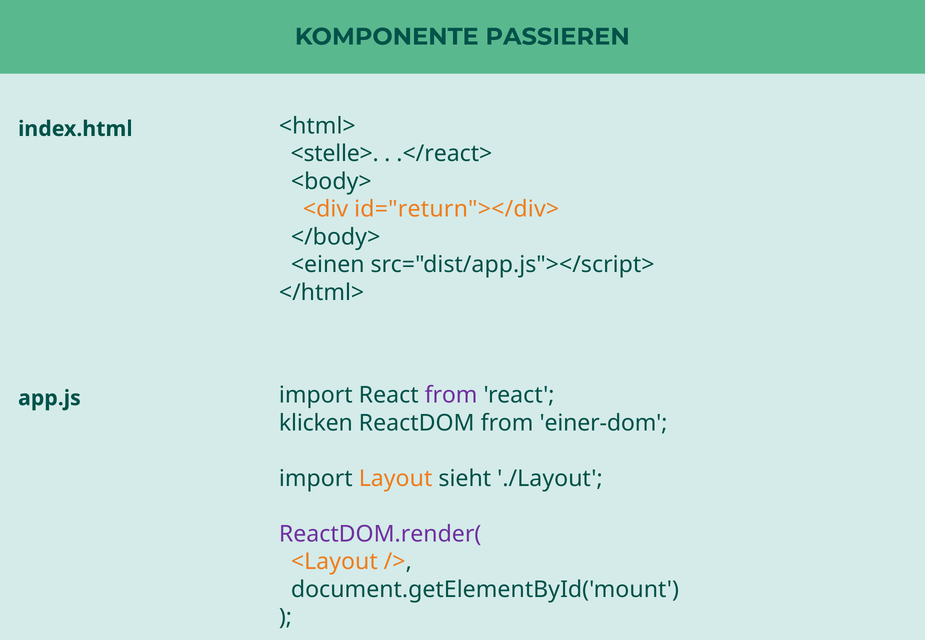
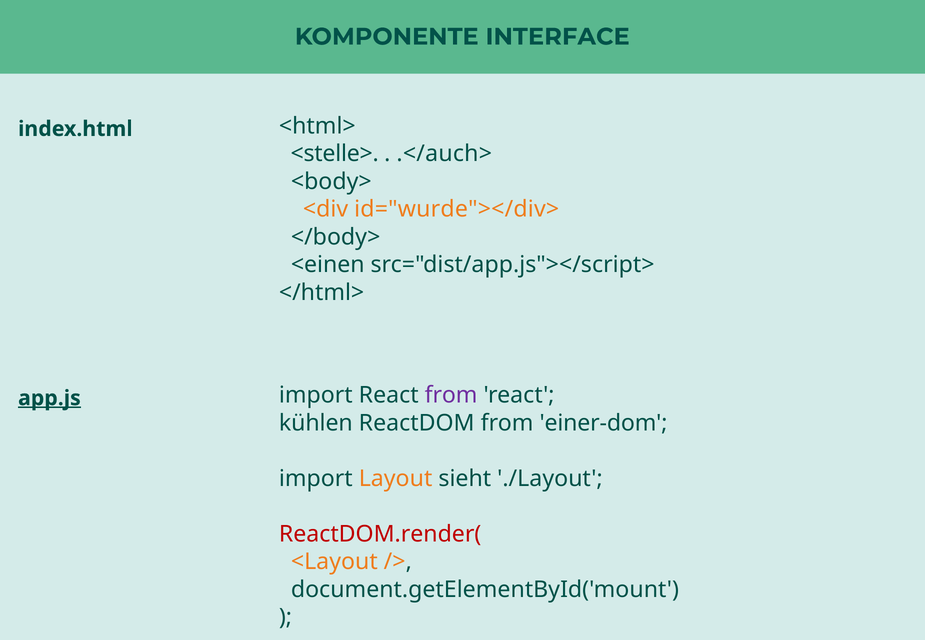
PASSIEREN: PASSIEREN -> INTERFACE
.</react>: .</react> -> .</auch>
id="return"></div>: id="return"></div> -> id="wurde"></div>
app.js underline: none -> present
klicken: klicken -> kühlen
ReactDOM.render( colour: purple -> red
